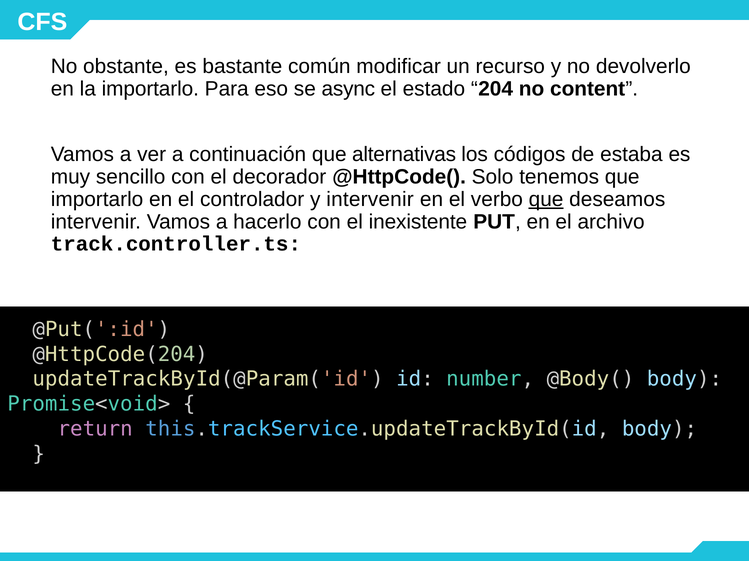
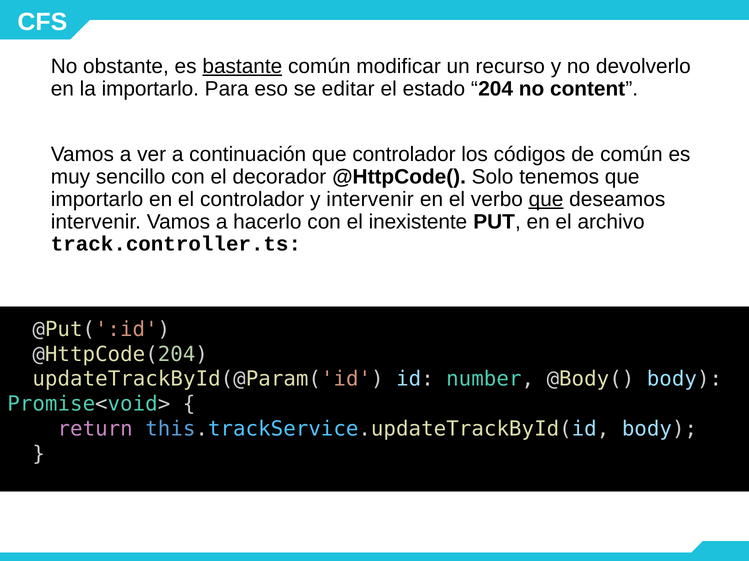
bastante underline: none -> present
async: async -> editar
que alternativas: alternativas -> controlador
de estaba: estaba -> común
